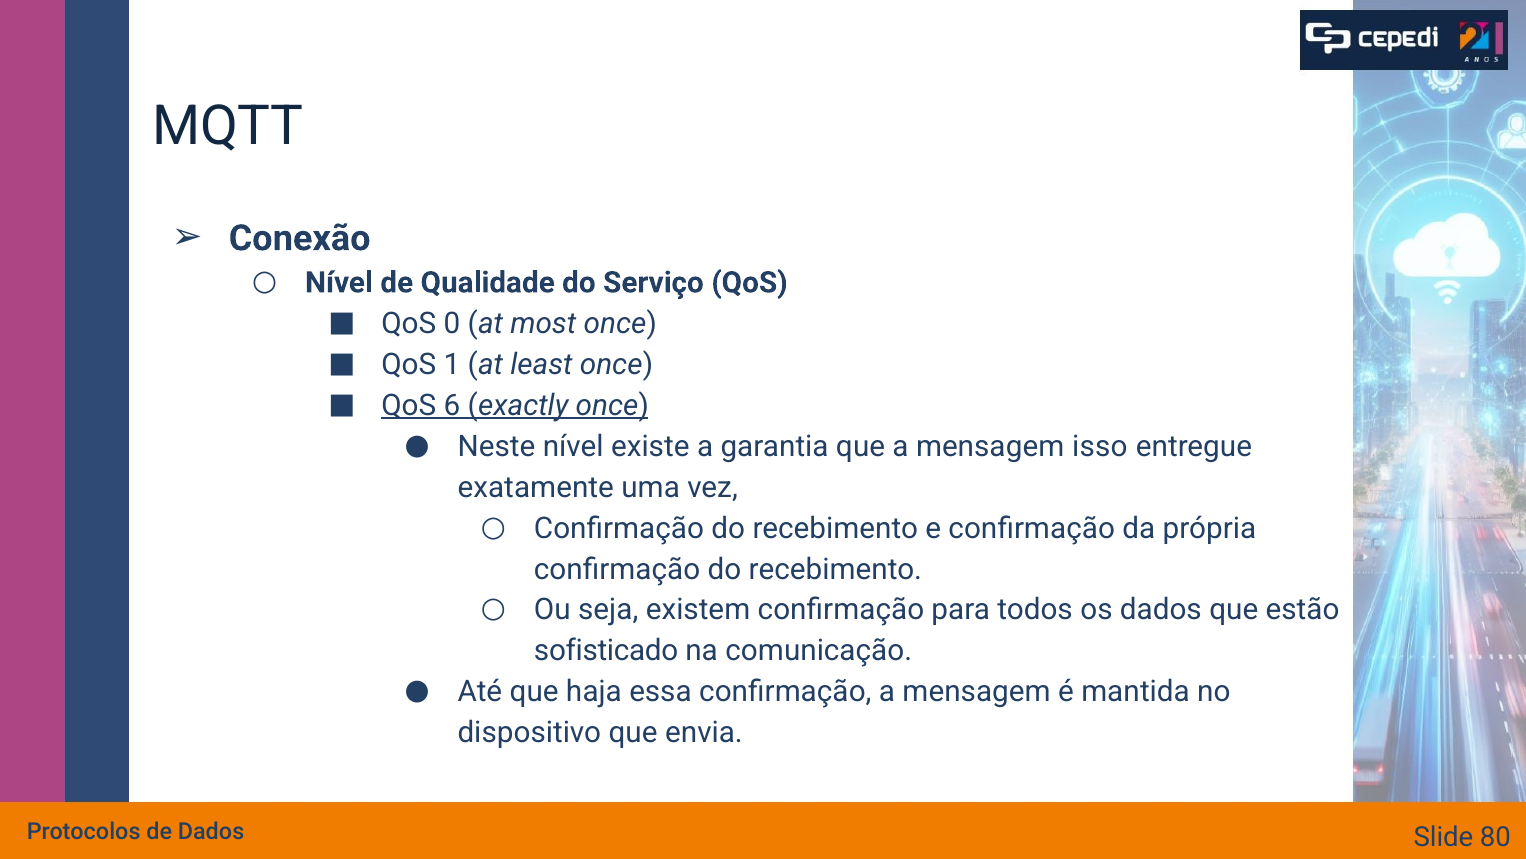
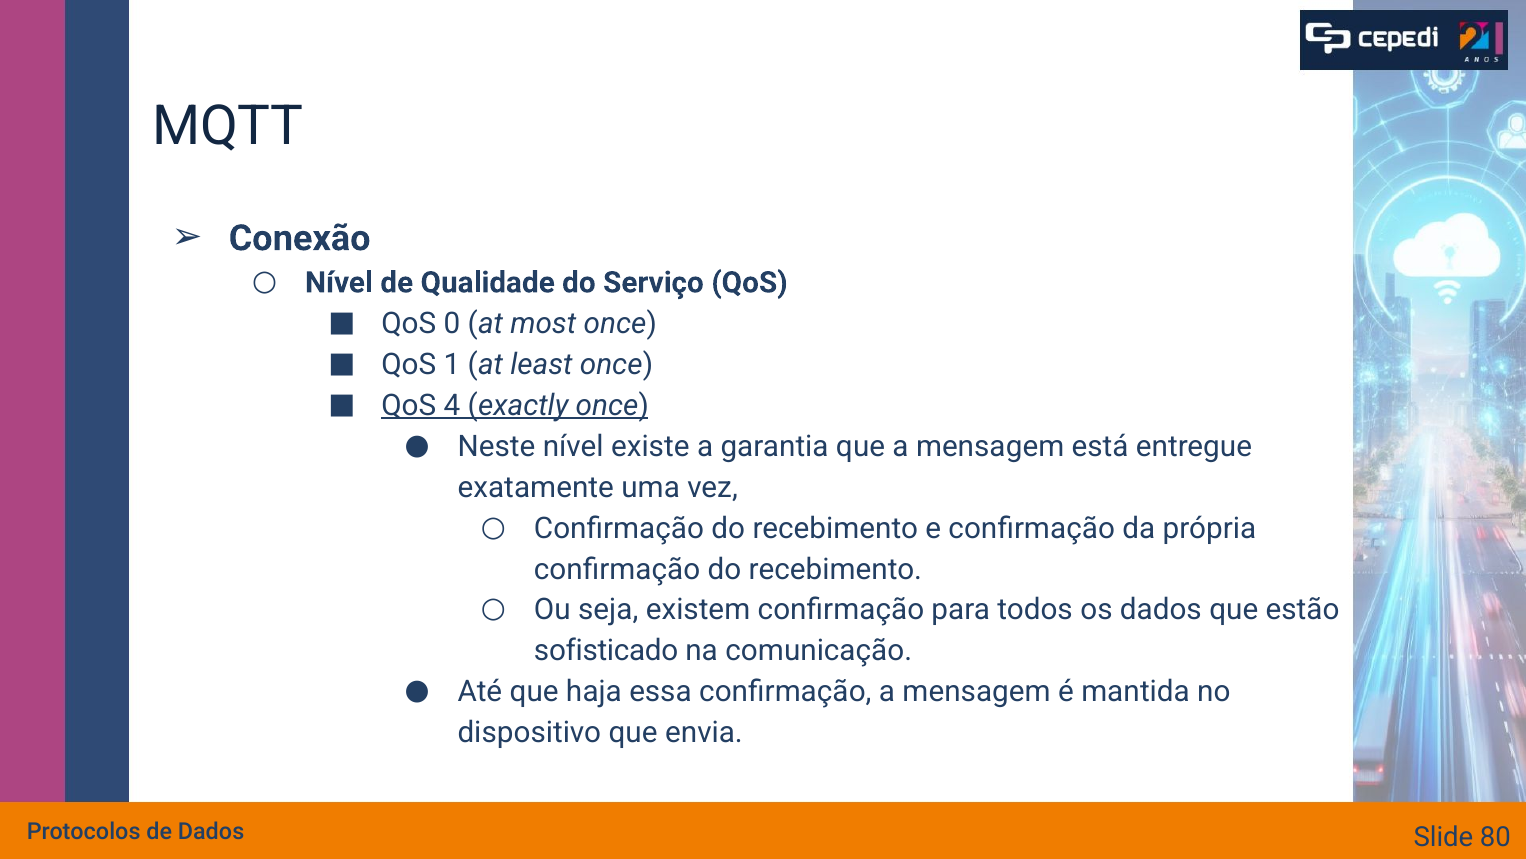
6: 6 -> 4
isso: isso -> está
